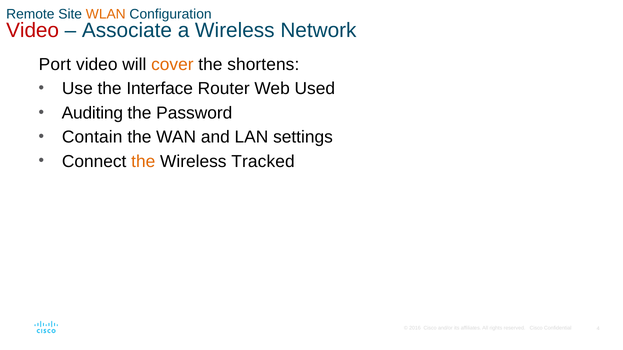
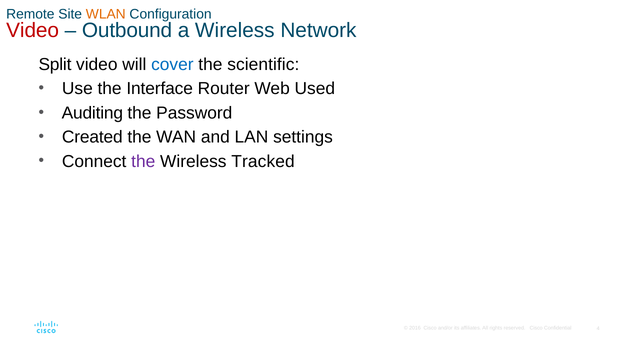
Associate: Associate -> Outbound
Port: Port -> Split
cover colour: orange -> blue
shortens: shortens -> scientific
Contain: Contain -> Created
the at (143, 162) colour: orange -> purple
